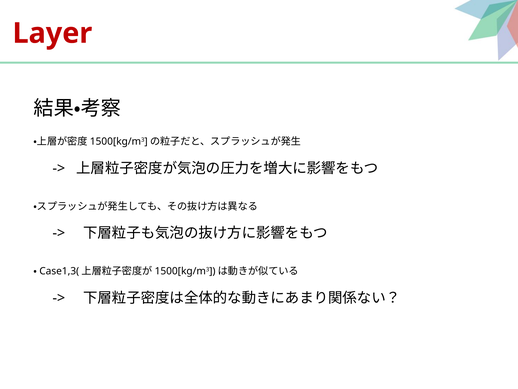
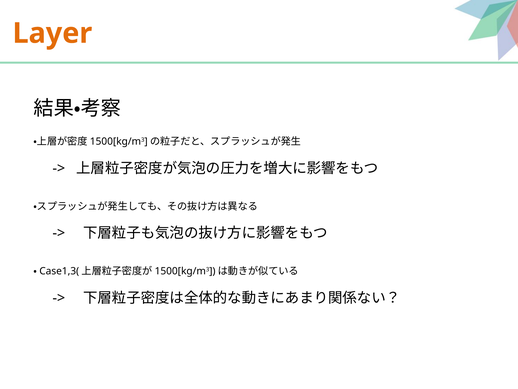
Layer colour: red -> orange
